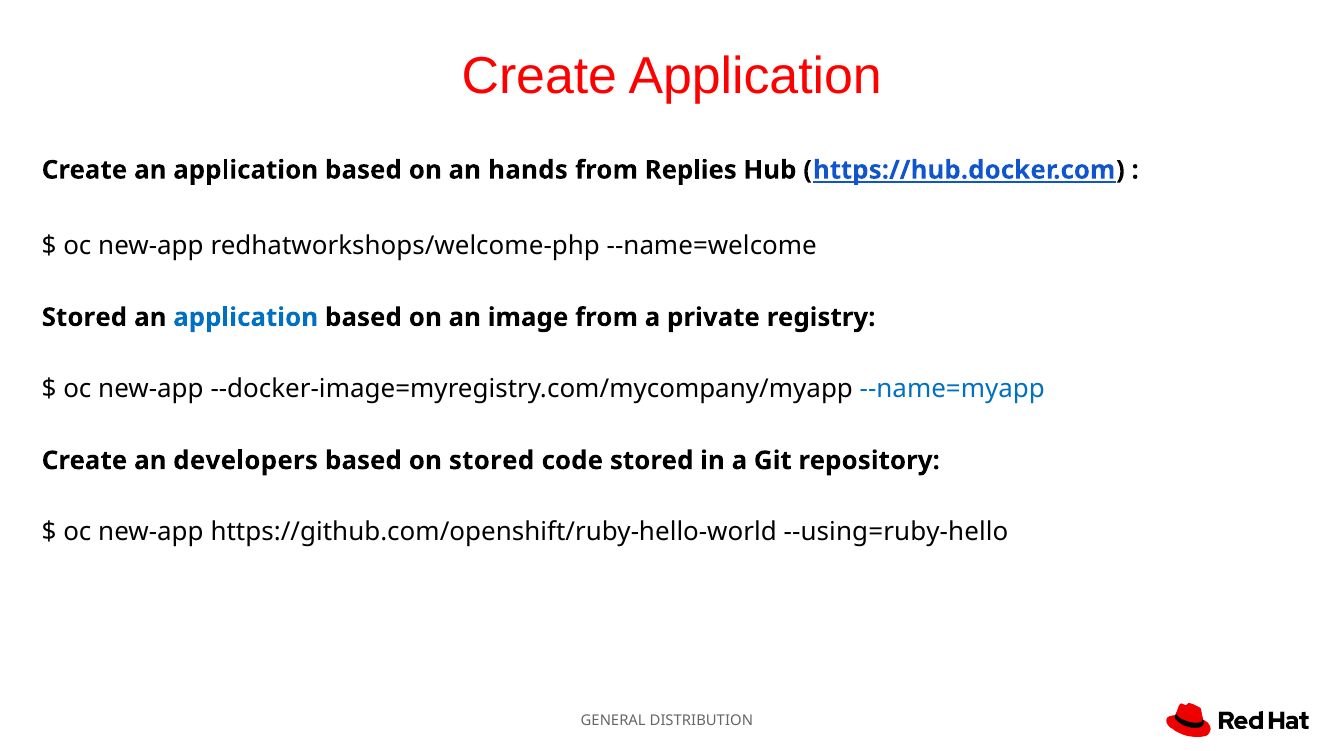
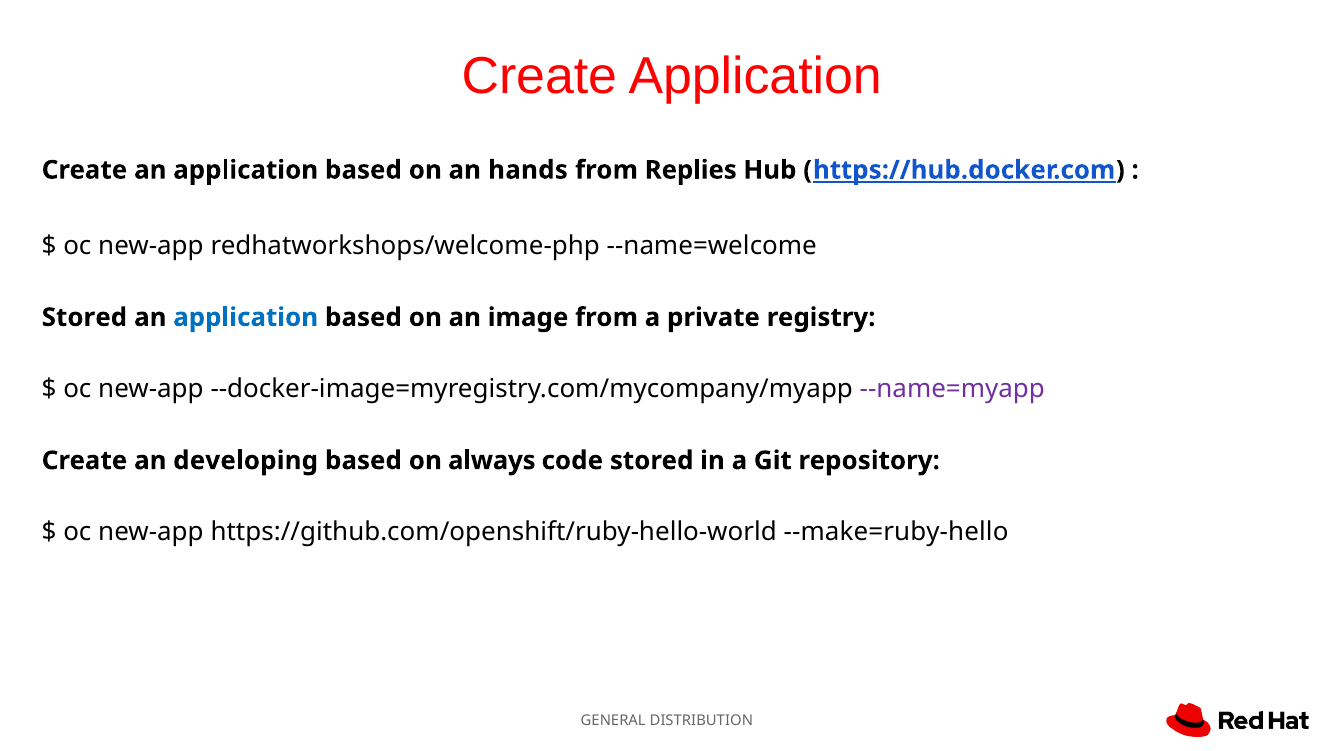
--name=myapp colour: blue -> purple
developers: developers -> developing
on stored: stored -> always
--using=ruby-hello: --using=ruby-hello -> --make=ruby-hello
